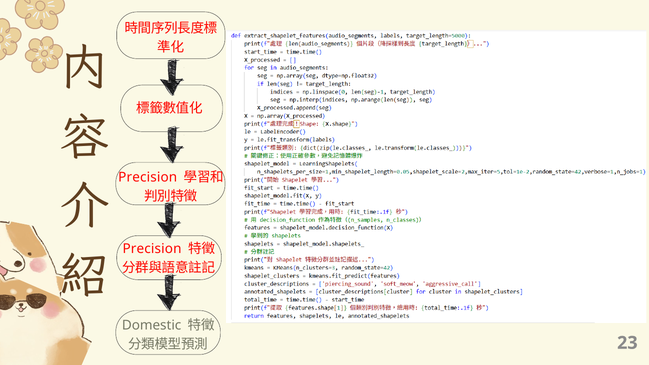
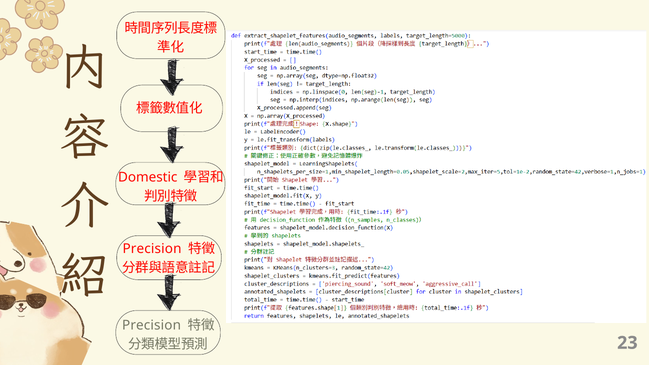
Precision at (148, 178): Precision -> Domestic
Domestic at (152, 325): Domestic -> Precision
